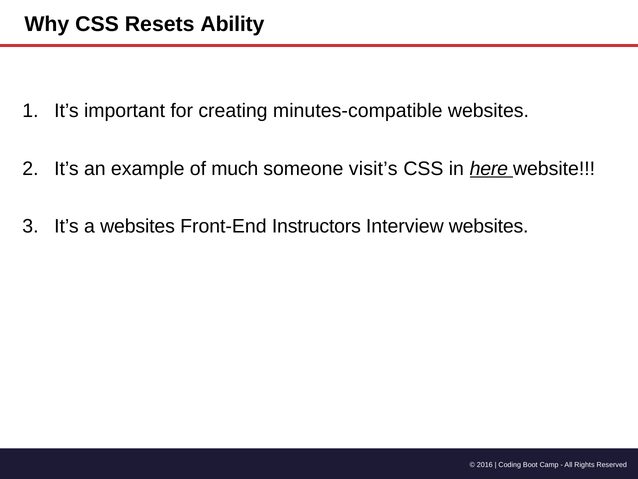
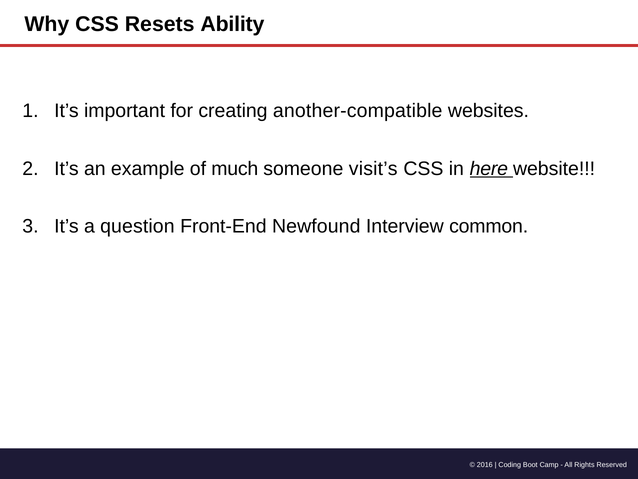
minutes-compatible: minutes-compatible -> another-compatible
a websites: websites -> question
Instructors: Instructors -> Newfound
Interview websites: websites -> common
